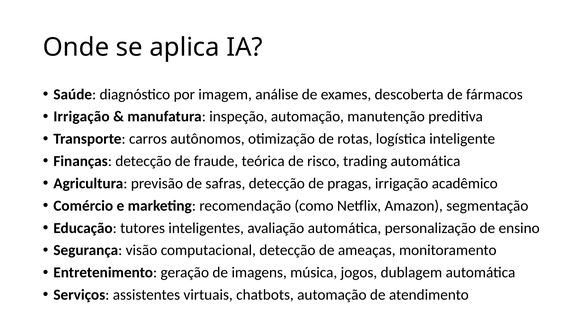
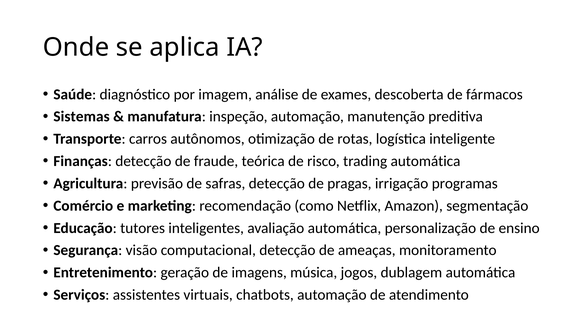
Irrigação at (82, 117): Irrigação -> Sistemas
acadêmico: acadêmico -> programas
